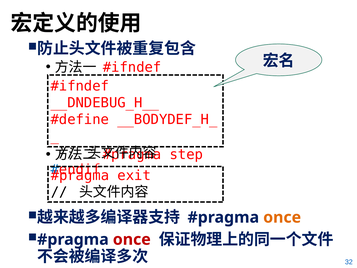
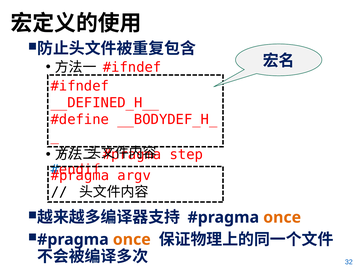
__DNDEBUG_H__: __DNDEBUG_H__ -> __DEFINED_H__
exit: exit -> argv
once at (132, 239) colour: red -> orange
